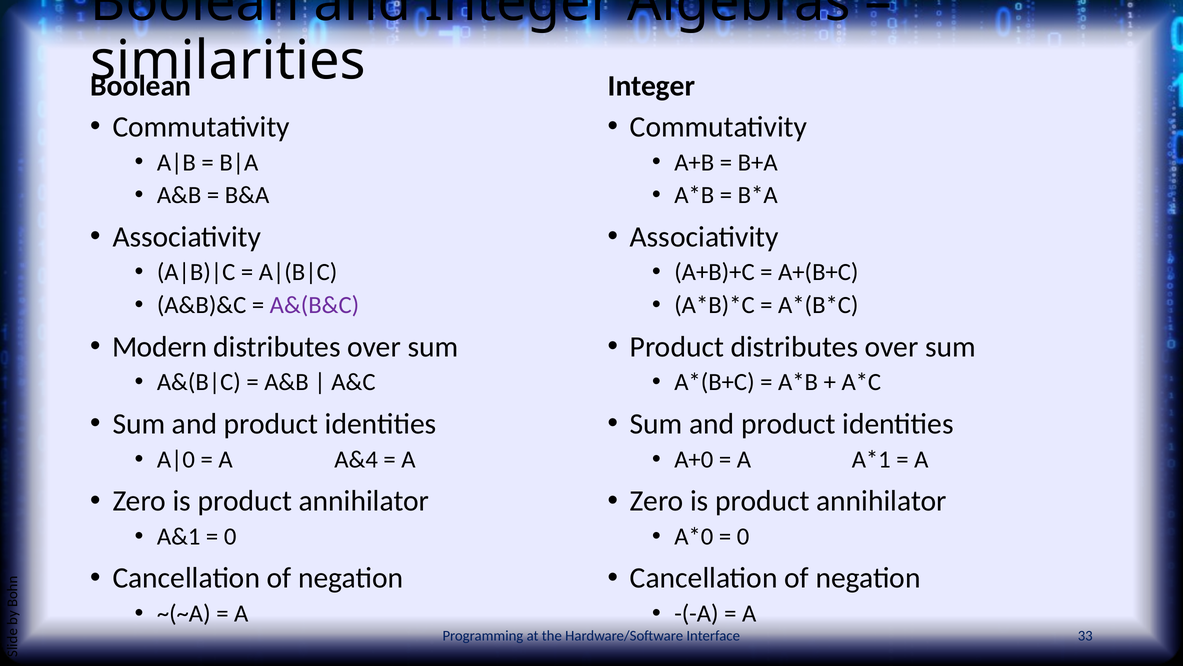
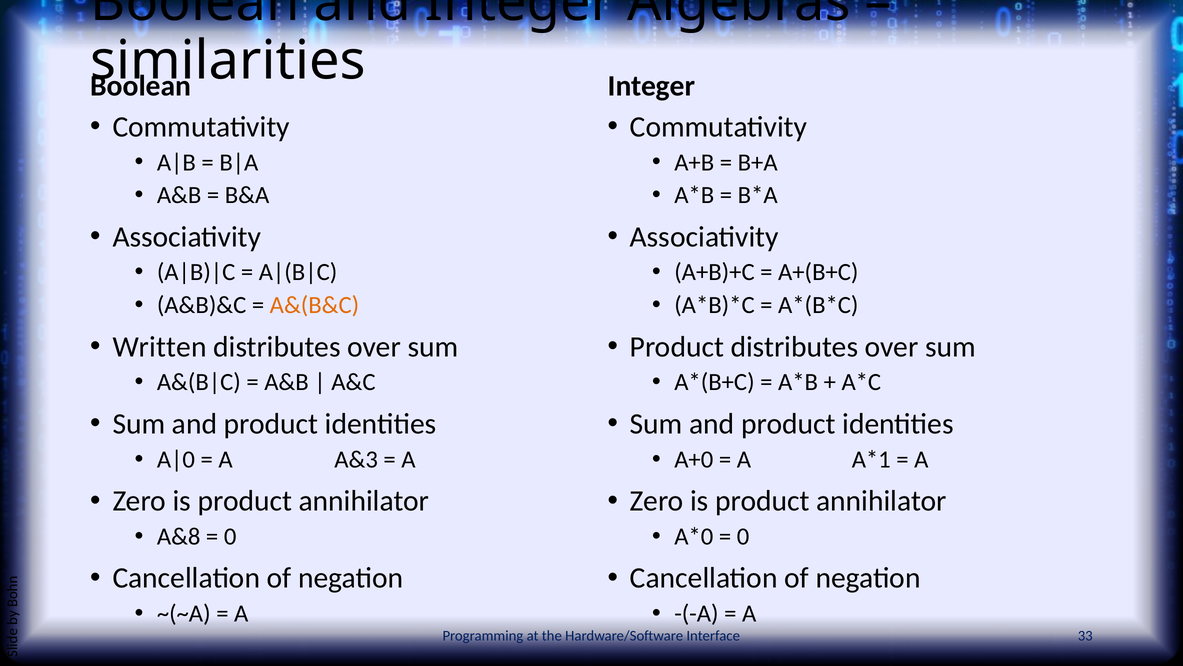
A&(B&C colour: purple -> orange
Modern: Modern -> Written
A&4: A&4 -> A&3
A&1: A&1 -> A&8
